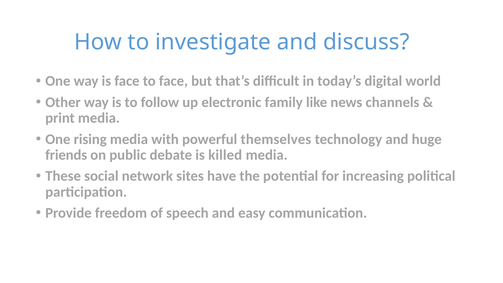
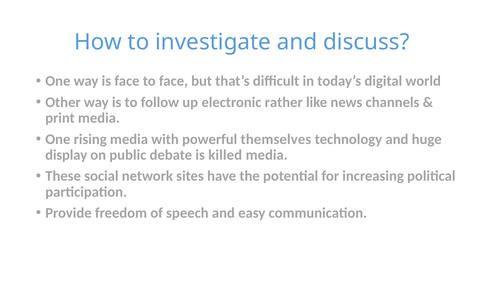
family: family -> rather
friends: friends -> display
